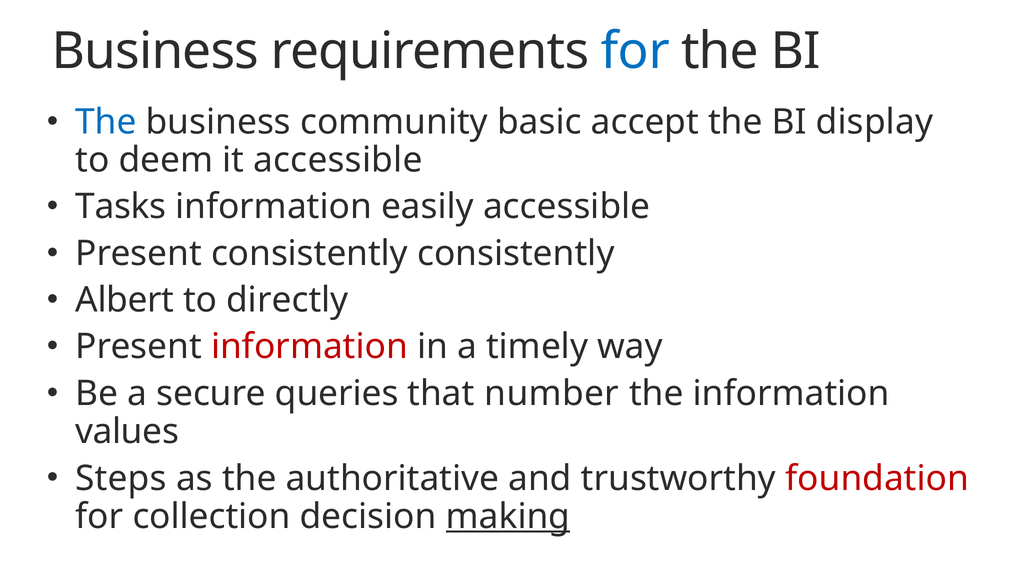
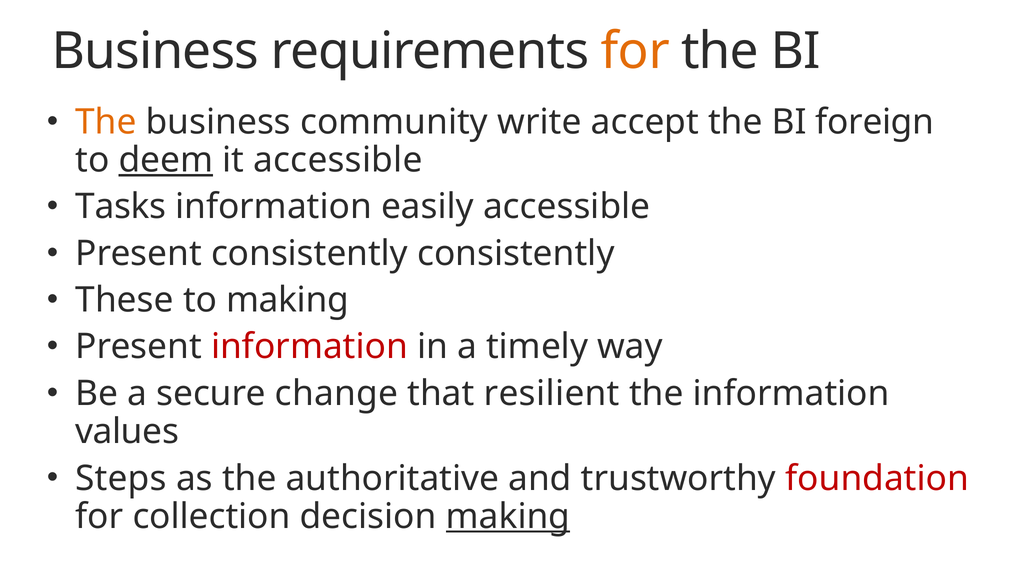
for at (635, 52) colour: blue -> orange
The at (106, 122) colour: blue -> orange
basic: basic -> write
display: display -> foreign
deem underline: none -> present
Albert: Albert -> These
to directly: directly -> making
queries: queries -> change
number: number -> resilient
